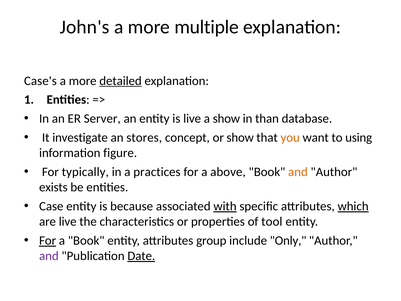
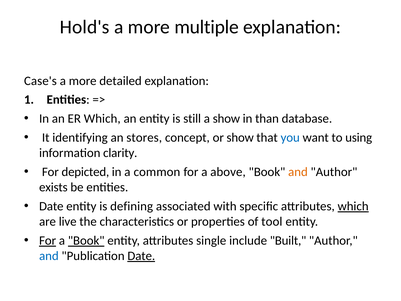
John's: John's -> Hold's
detailed underline: present -> none
ER Server: Server -> Which
is live: live -> still
investigate: investigate -> identifying
you colour: orange -> blue
figure: figure -> clarity
typically: typically -> depicted
practices: practices -> common
Case at (51, 206): Case -> Date
because: because -> defining
with underline: present -> none
Book at (86, 240) underline: none -> present
group: group -> single
Only: Only -> Built
and at (49, 256) colour: purple -> blue
